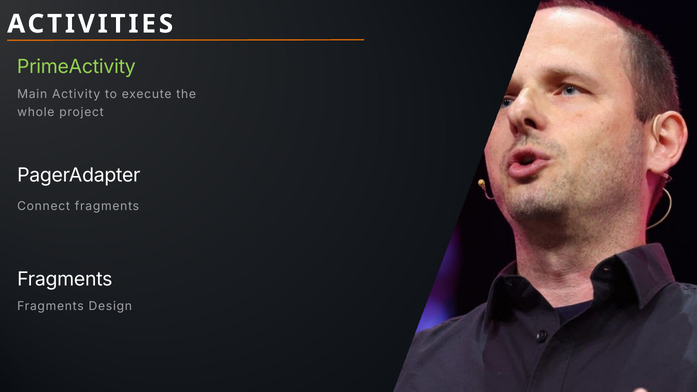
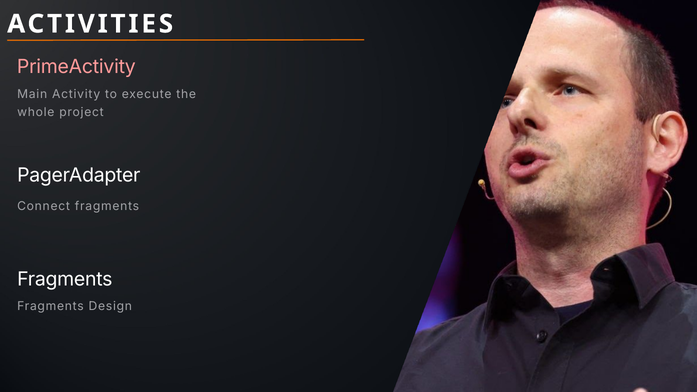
PrimeActivity colour: light green -> pink
